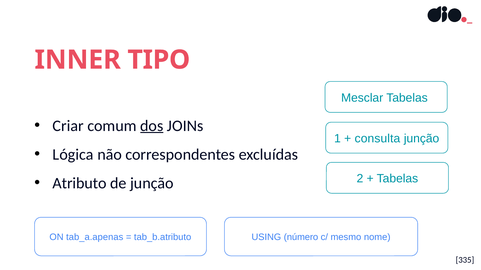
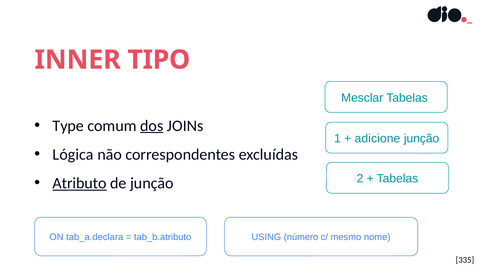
Criar: Criar -> Type
consulta: consulta -> adicione
Atributo underline: none -> present
tab_a.apenas: tab_a.apenas -> tab_a.declara
